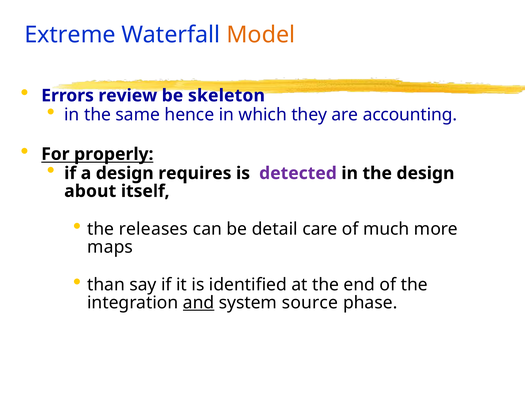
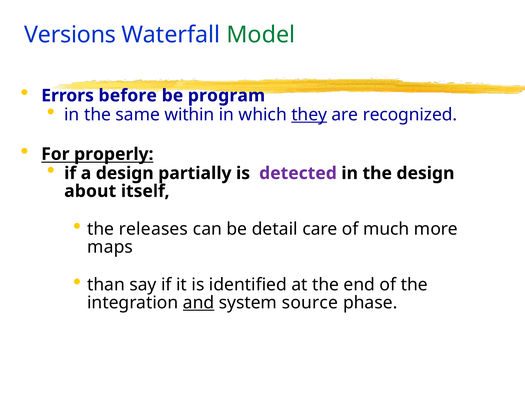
Extreme: Extreme -> Versions
Model colour: orange -> green
review: review -> before
skeleton: skeleton -> program
hence: hence -> within
they underline: none -> present
accounting: accounting -> recognized
requires: requires -> partially
